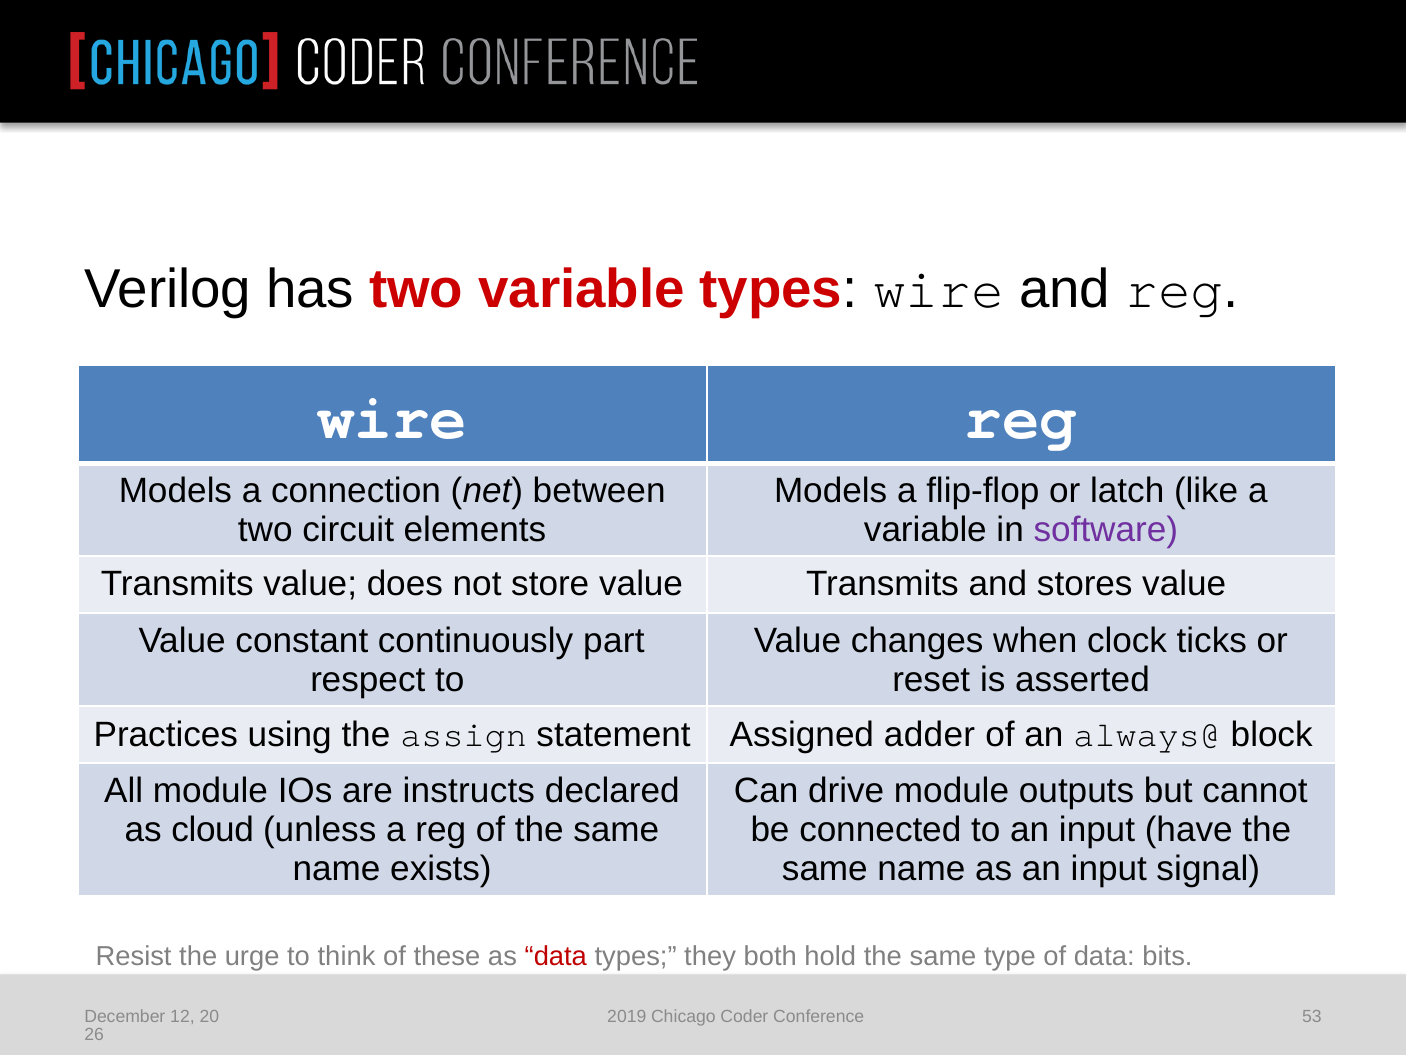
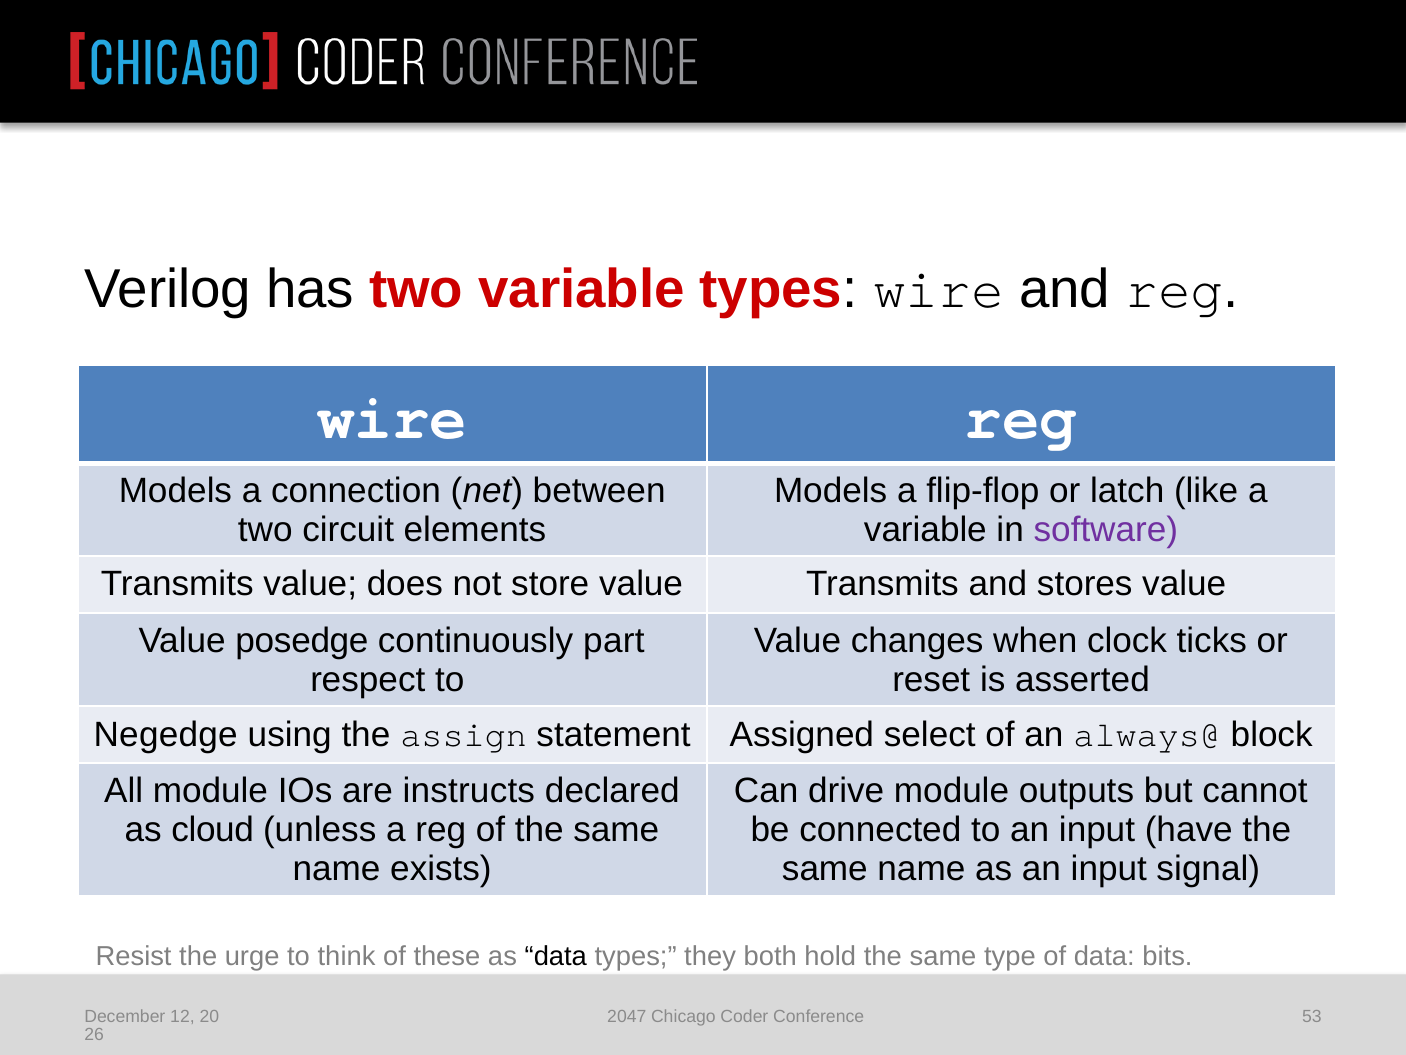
constant: constant -> posedge
Practices: Practices -> Negedge
adder: adder -> select
data at (556, 956) colour: red -> black
2019: 2019 -> 2047
